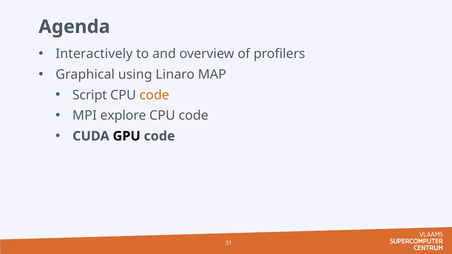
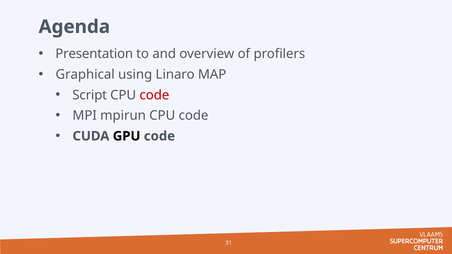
Interactively: Interactively -> Presentation
code at (154, 95) colour: orange -> red
explore: explore -> mpirun
